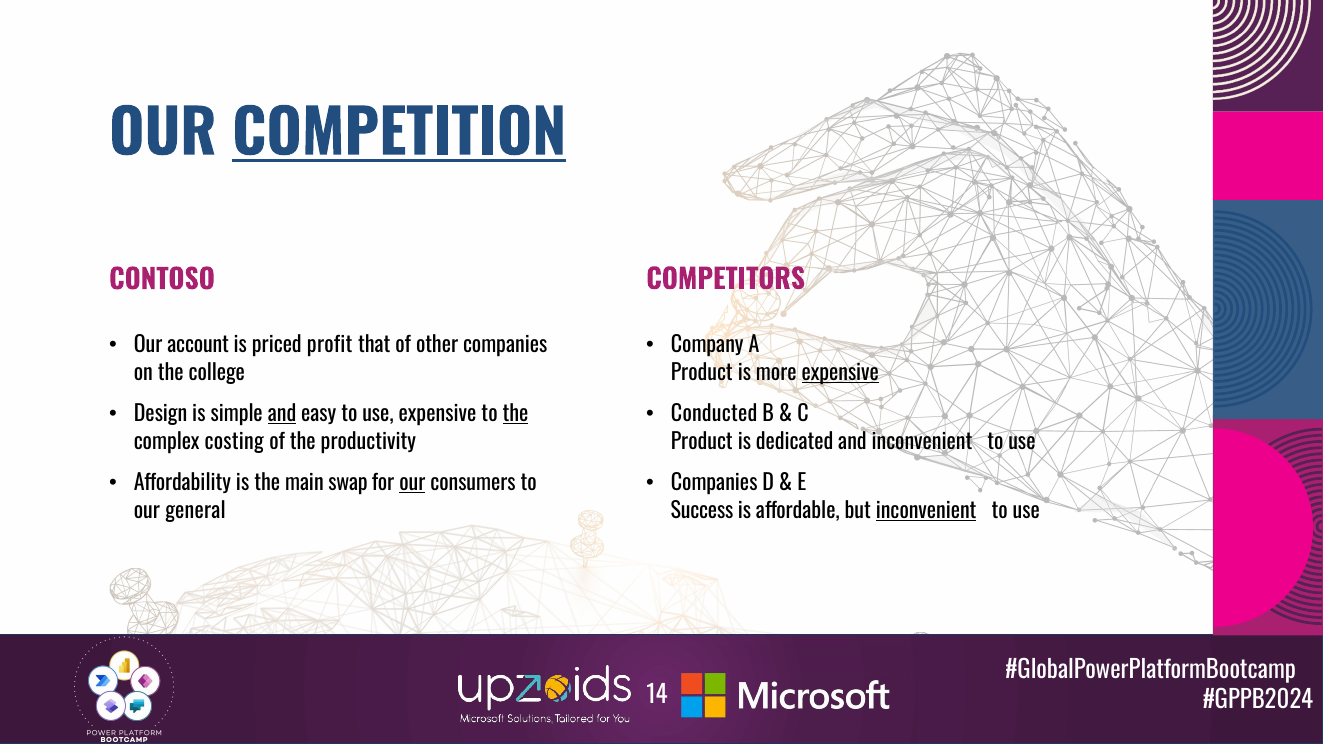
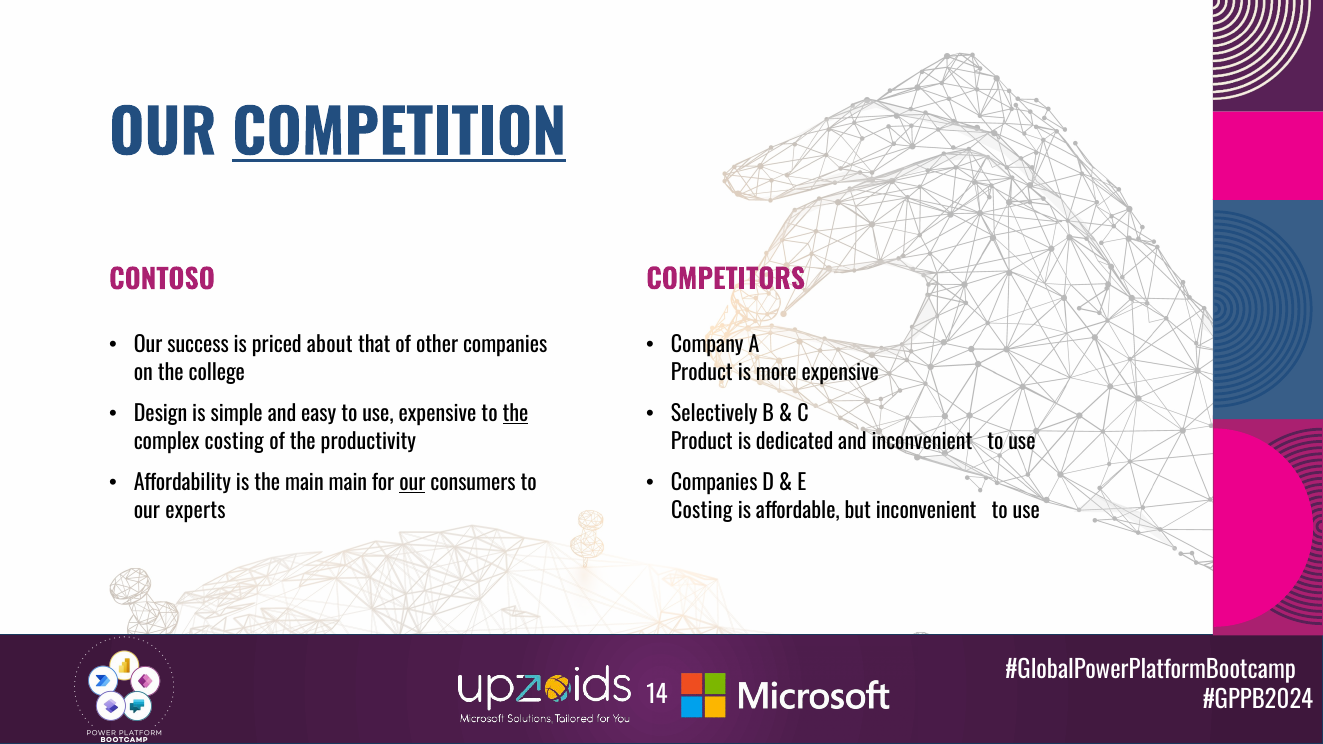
account: account -> success
profit: profit -> about
expensive at (840, 373) underline: present -> none
and at (282, 414) underline: present -> none
Conducted: Conducted -> Selectively
main swap: swap -> main
general: general -> experts
Success at (702, 511): Success -> Costing
inconvenient at (926, 511) underline: present -> none
